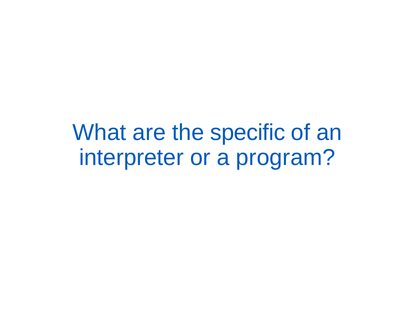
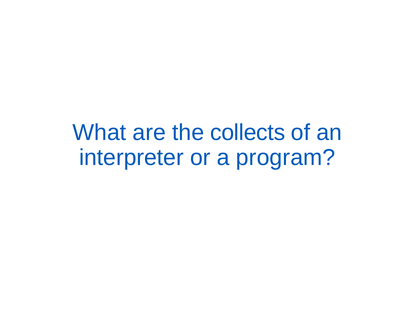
specific: specific -> collects
